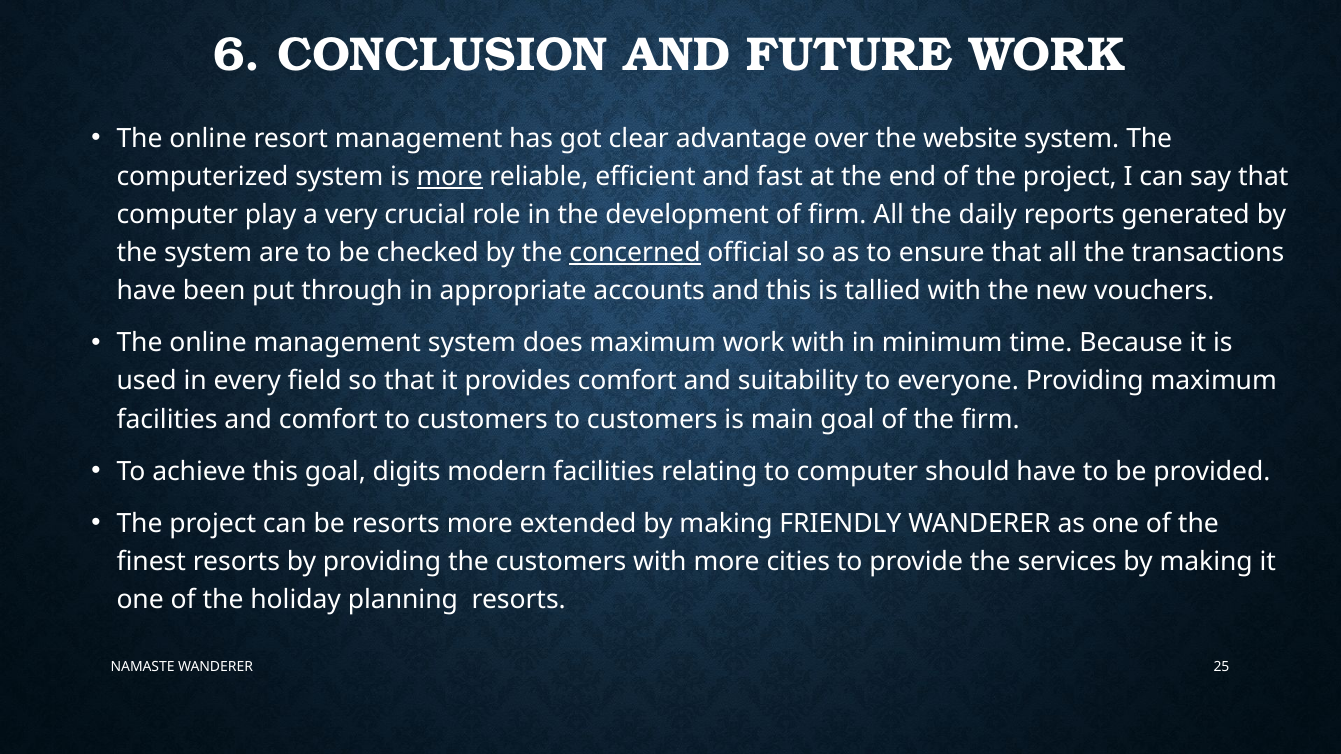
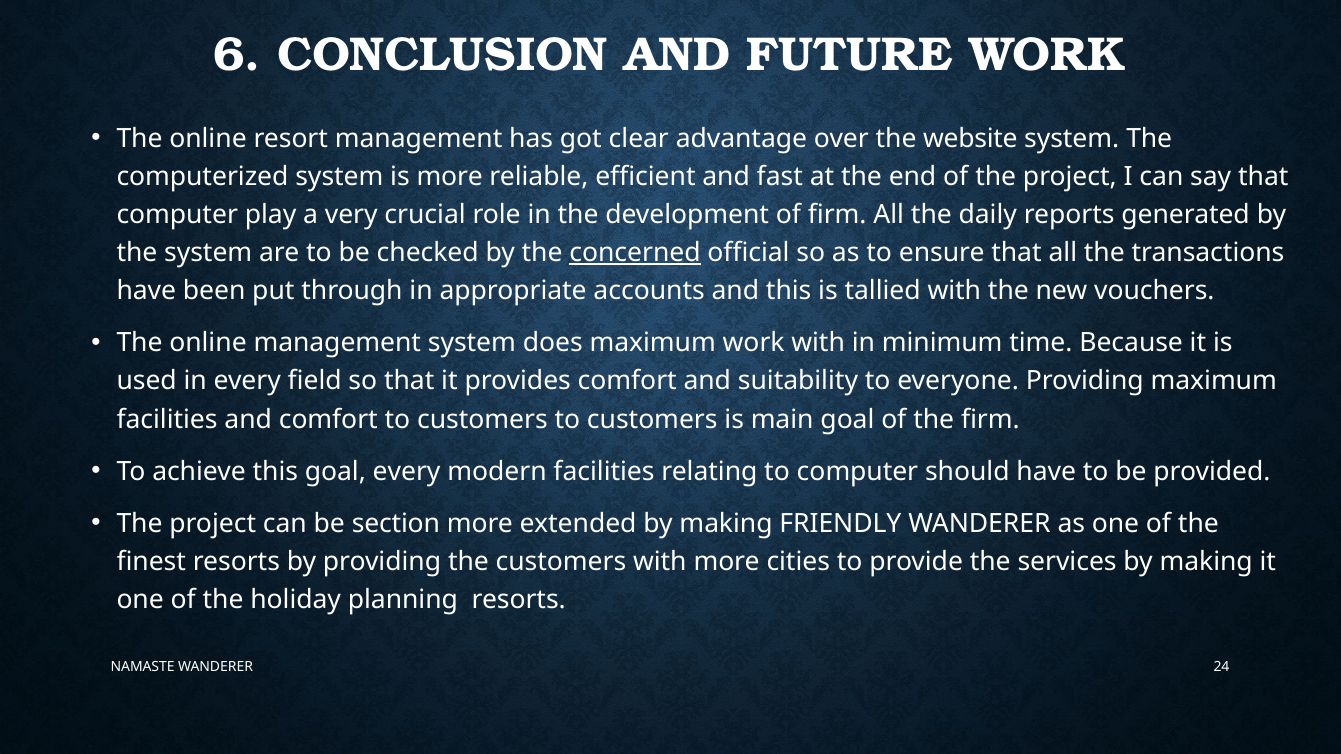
more at (450, 177) underline: present -> none
goal digits: digits -> every
be resorts: resorts -> section
25: 25 -> 24
